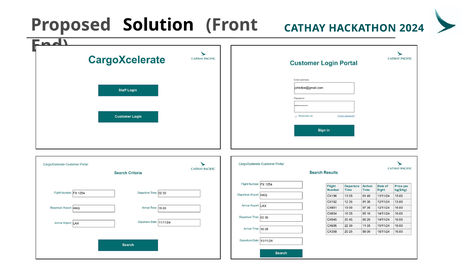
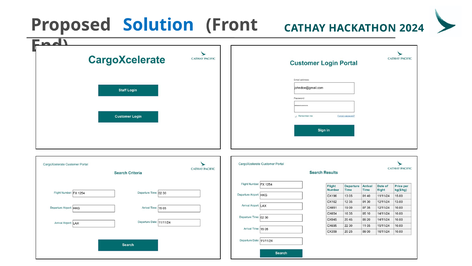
Solution colour: black -> blue
